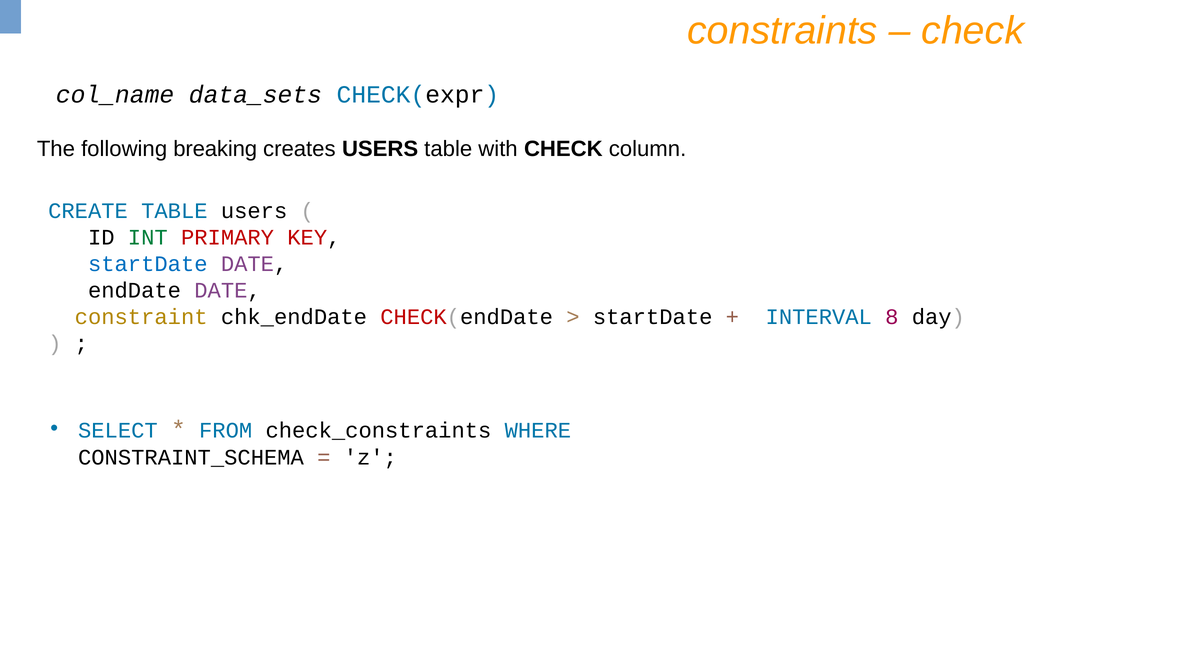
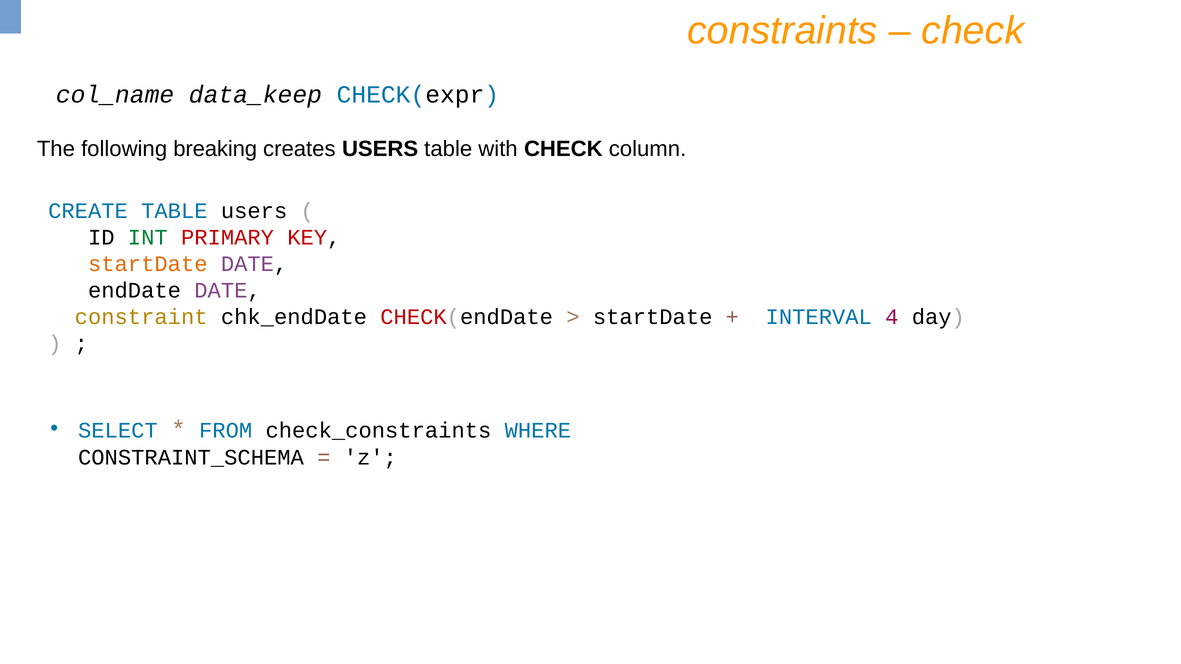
data_sets: data_sets -> data_keep
startDate at (148, 264) colour: blue -> orange
8: 8 -> 4
